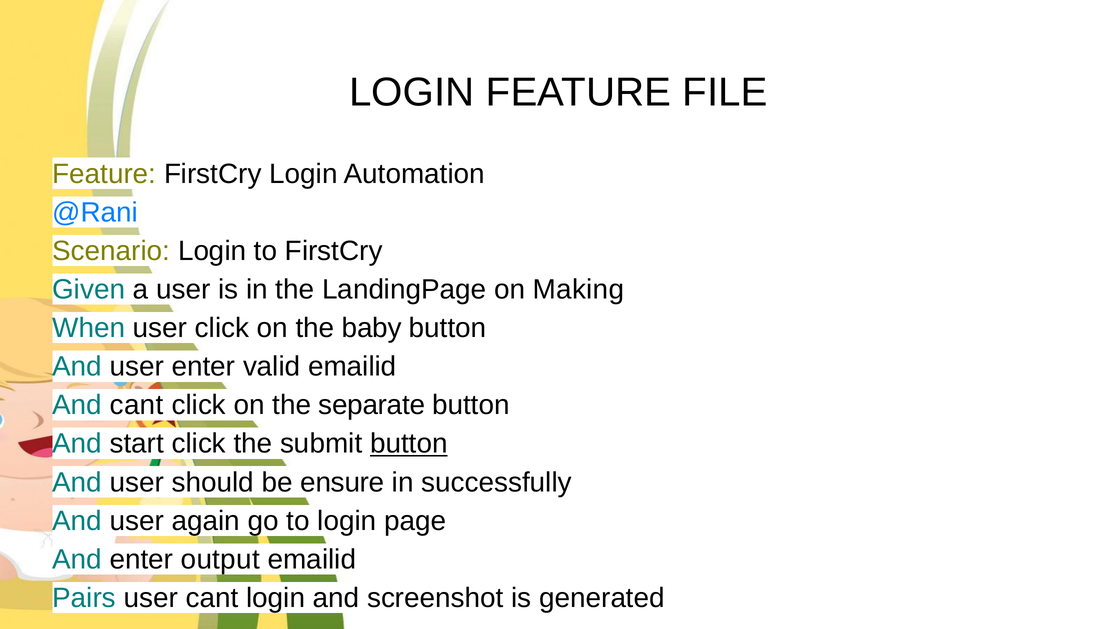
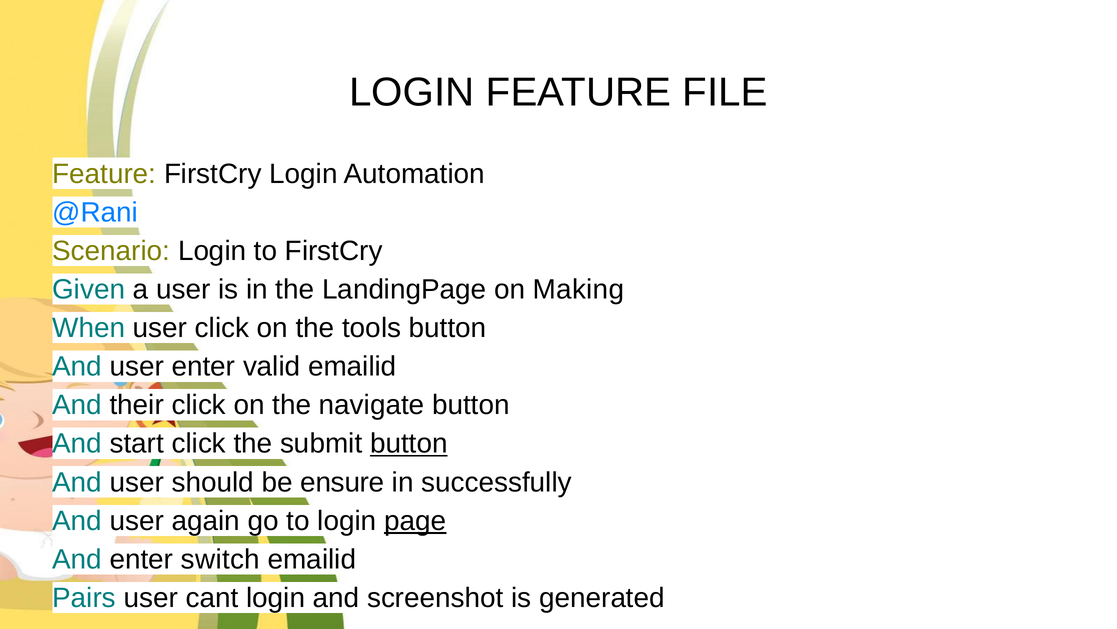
baby: baby -> tools
And cant: cant -> their
separate: separate -> navigate
page underline: none -> present
output: output -> switch
